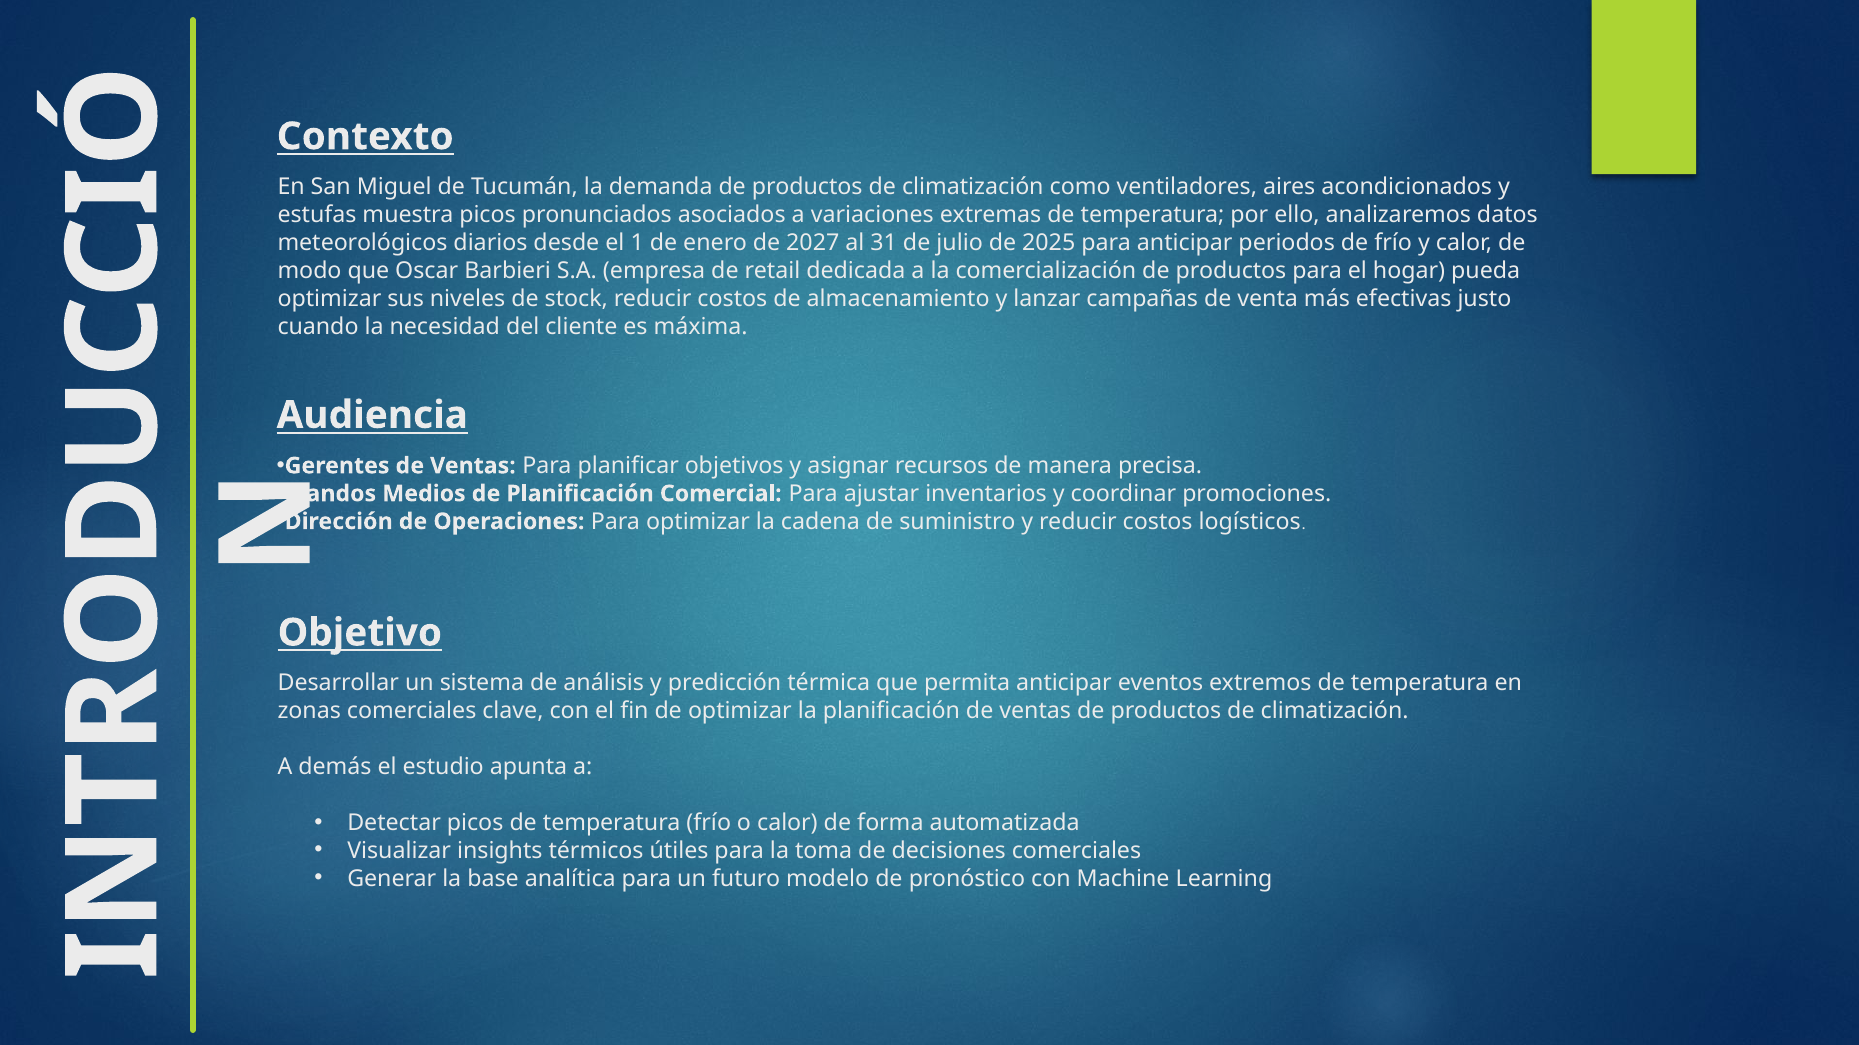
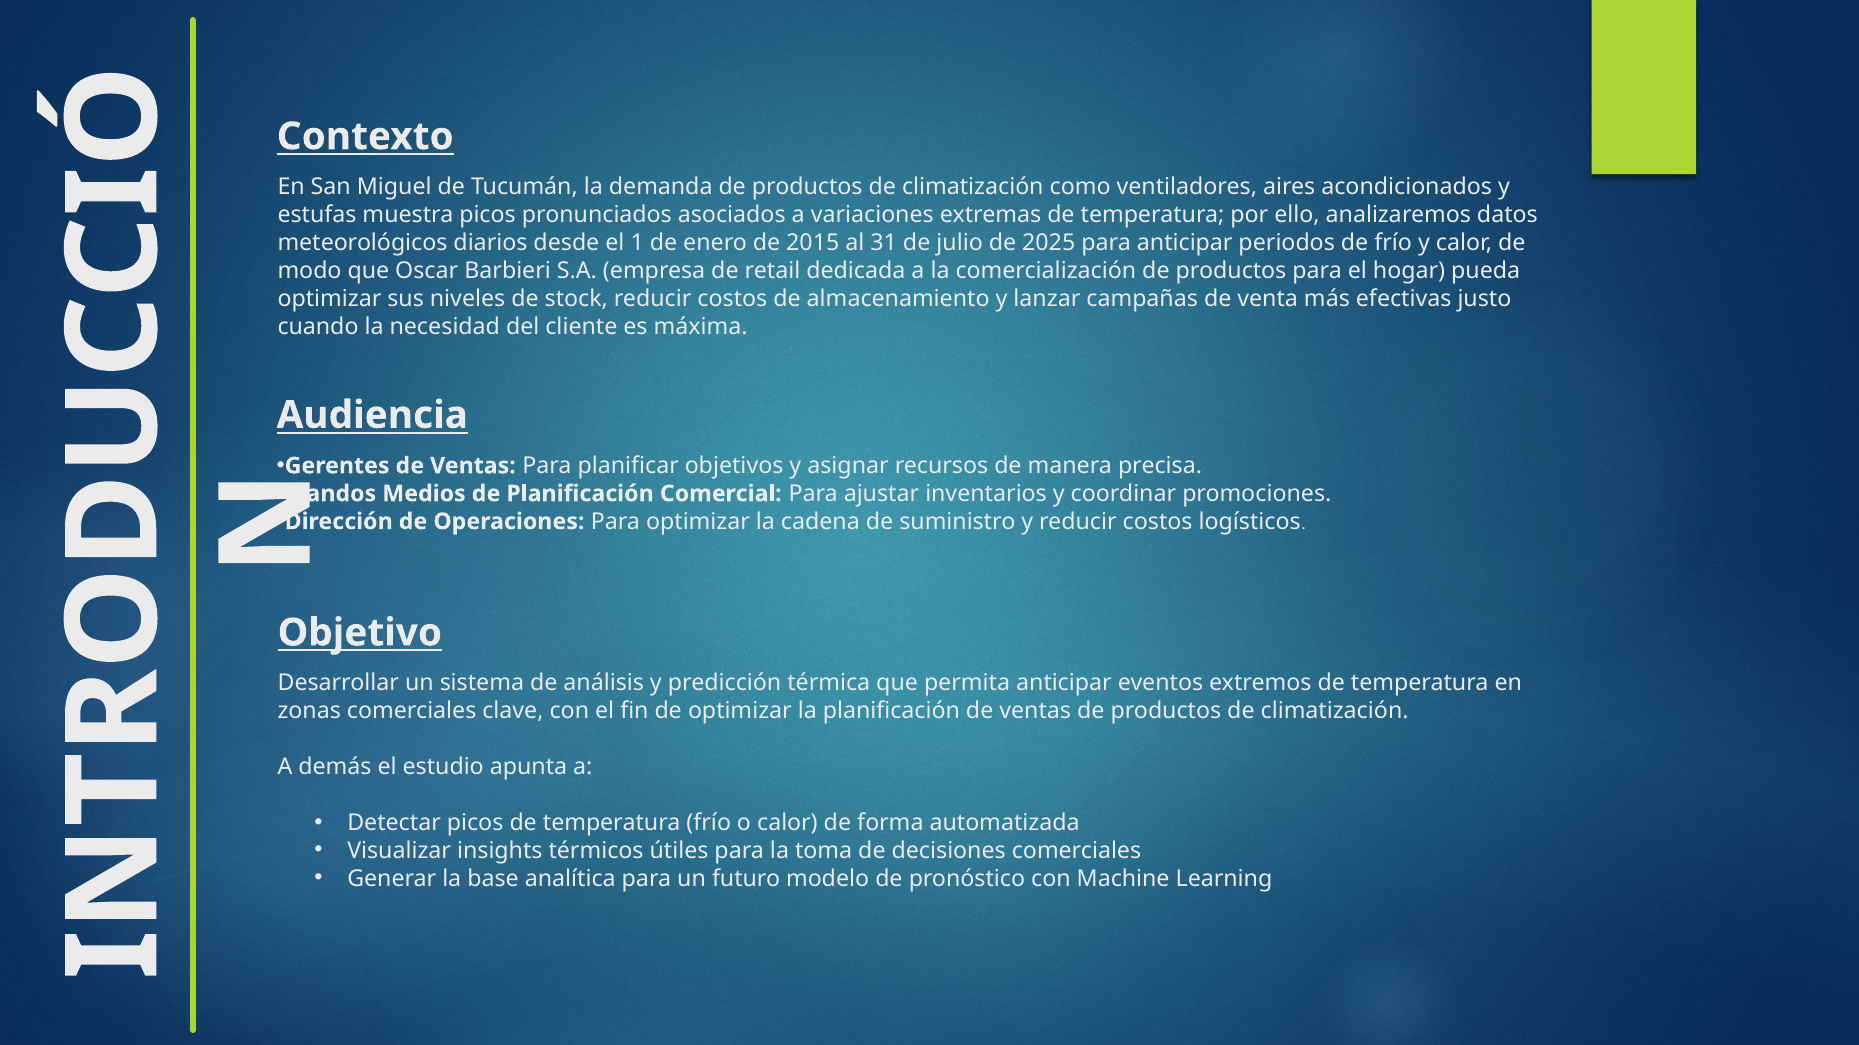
2027: 2027 -> 2015
